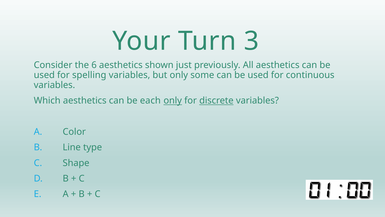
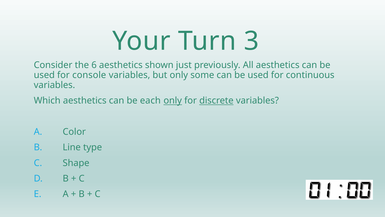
spelling: spelling -> console
